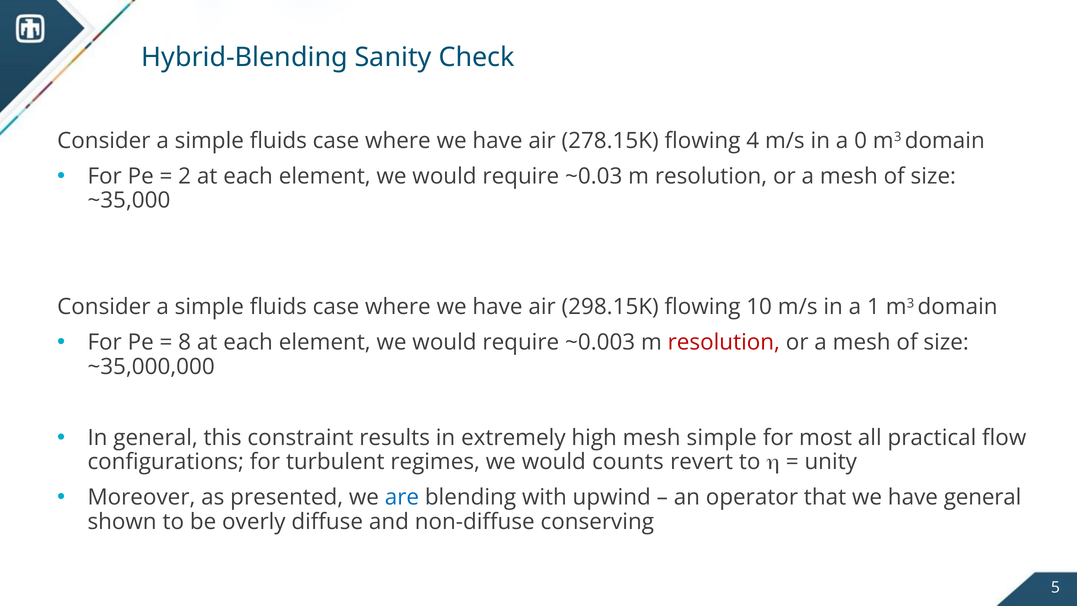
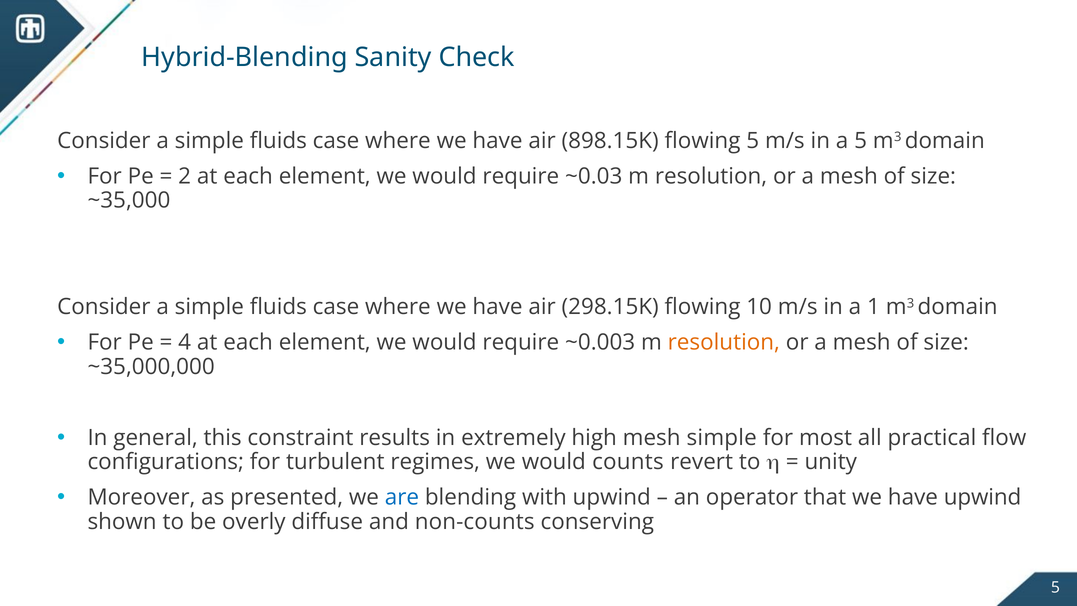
278.15K: 278.15K -> 898.15K
flowing 4: 4 -> 5
a 0: 0 -> 5
8: 8 -> 4
resolution at (724, 342) colour: red -> orange
have general: general -> upwind
non-diffuse: non-diffuse -> non-counts
